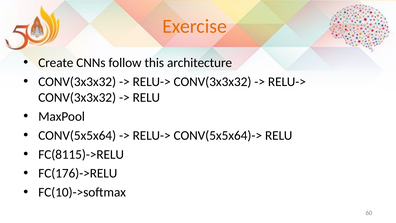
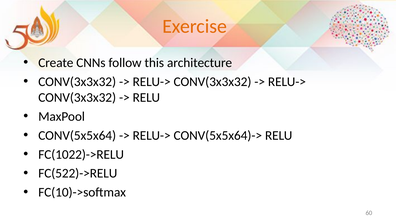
FC(8115)->RELU: FC(8115)->RELU -> FC(1022)->RELU
FC(176)->RELU: FC(176)->RELU -> FC(522)->RELU
